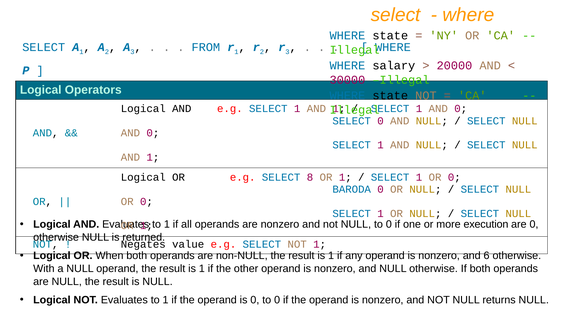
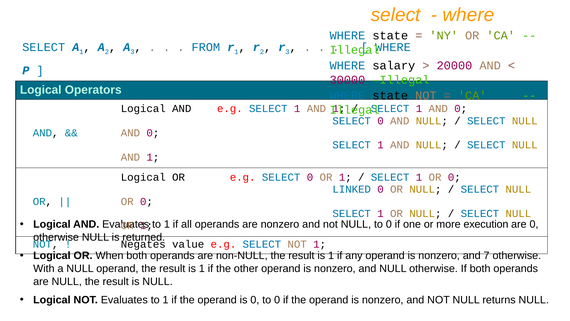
e.g SELECT 8: 8 -> 0
BARODA: BARODA -> LINKED
6: 6 -> 7
